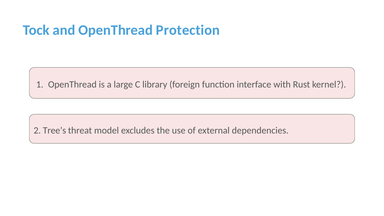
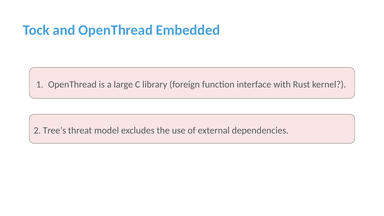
Protection: Protection -> Embedded
